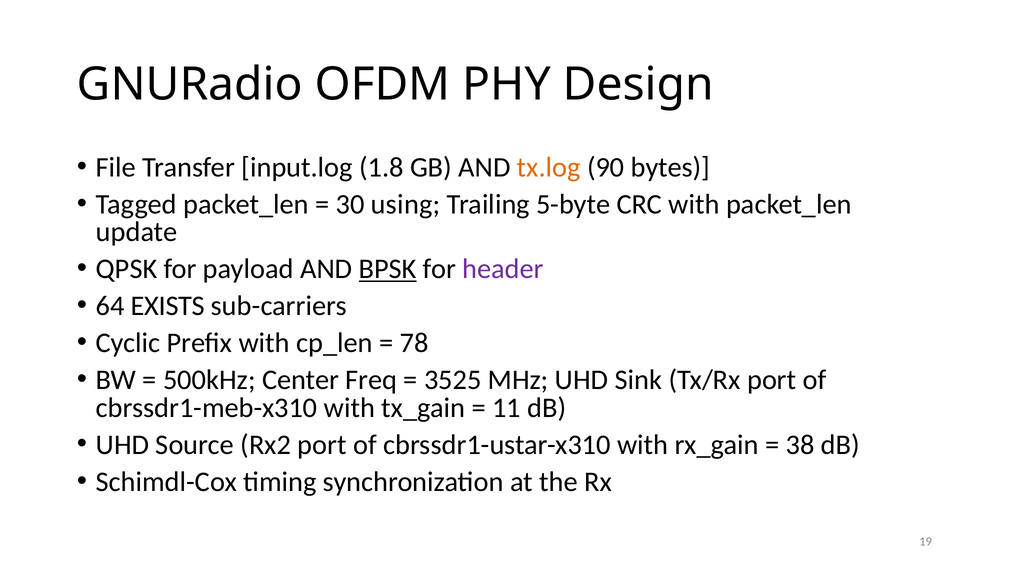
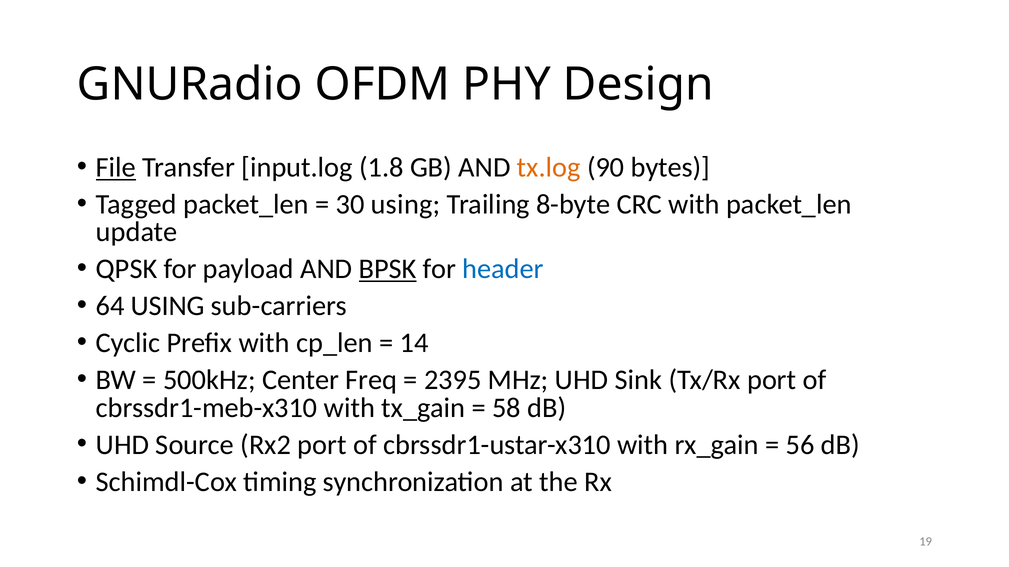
File underline: none -> present
5-byte: 5-byte -> 8-byte
header colour: purple -> blue
64 EXISTS: EXISTS -> USING
78: 78 -> 14
3525: 3525 -> 2395
11: 11 -> 58
38: 38 -> 56
